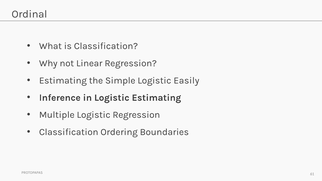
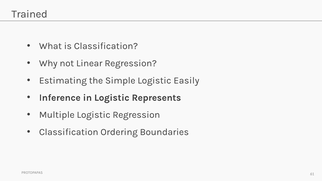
Ordinal: Ordinal -> Trained
Logistic Estimating: Estimating -> Represents
